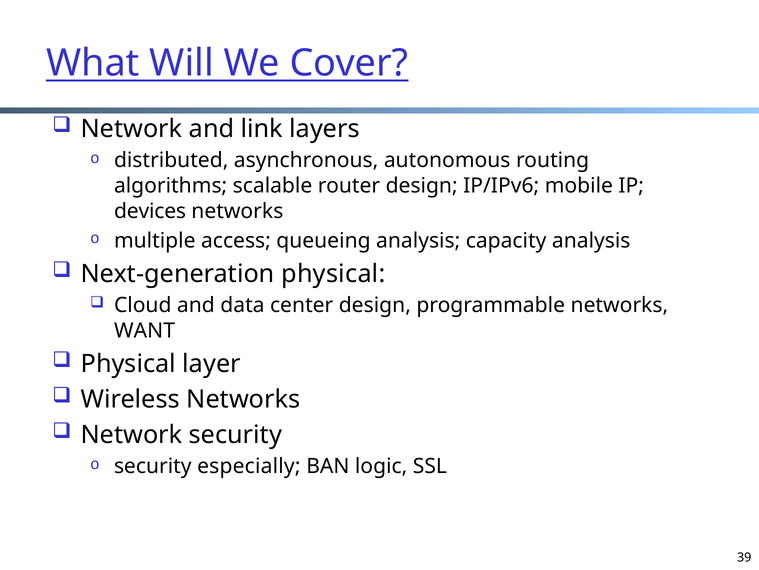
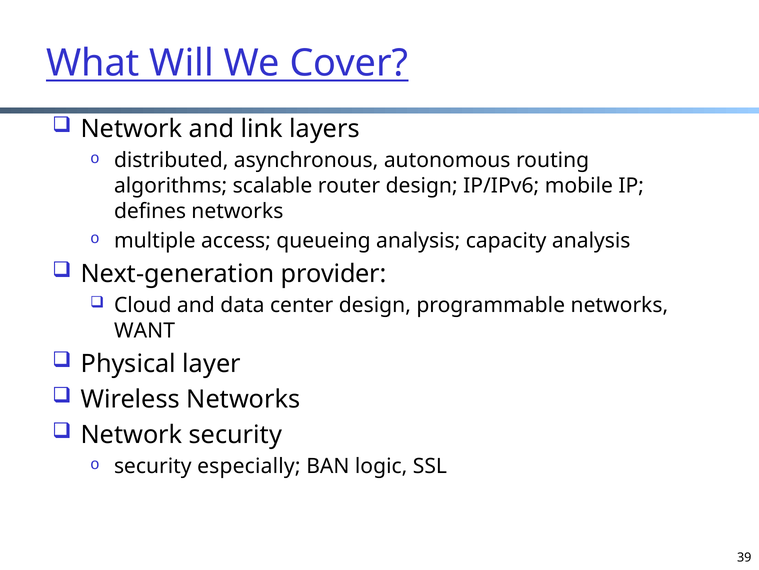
devices: devices -> defines
Next-generation physical: physical -> provider
